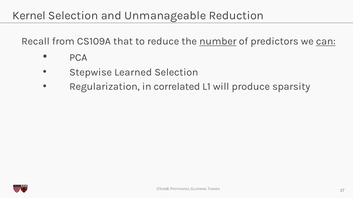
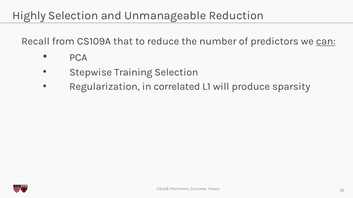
Kernel: Kernel -> Highly
number underline: present -> none
Learned: Learned -> Training
